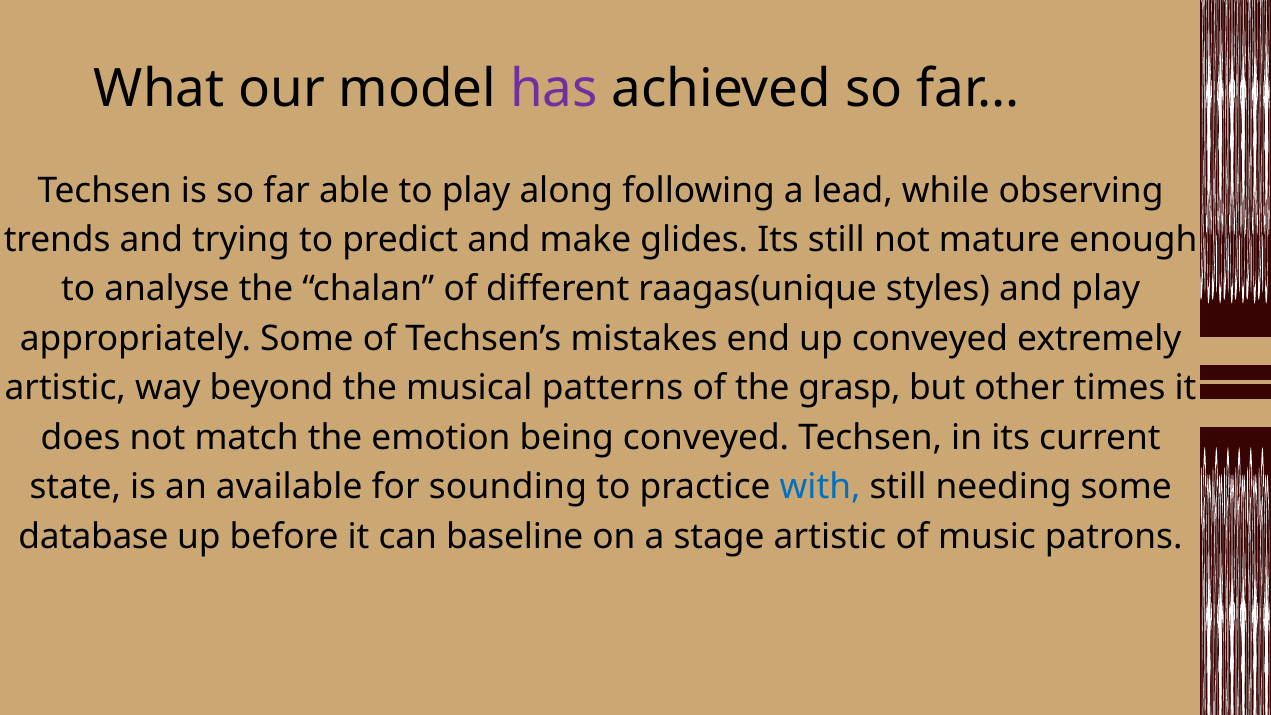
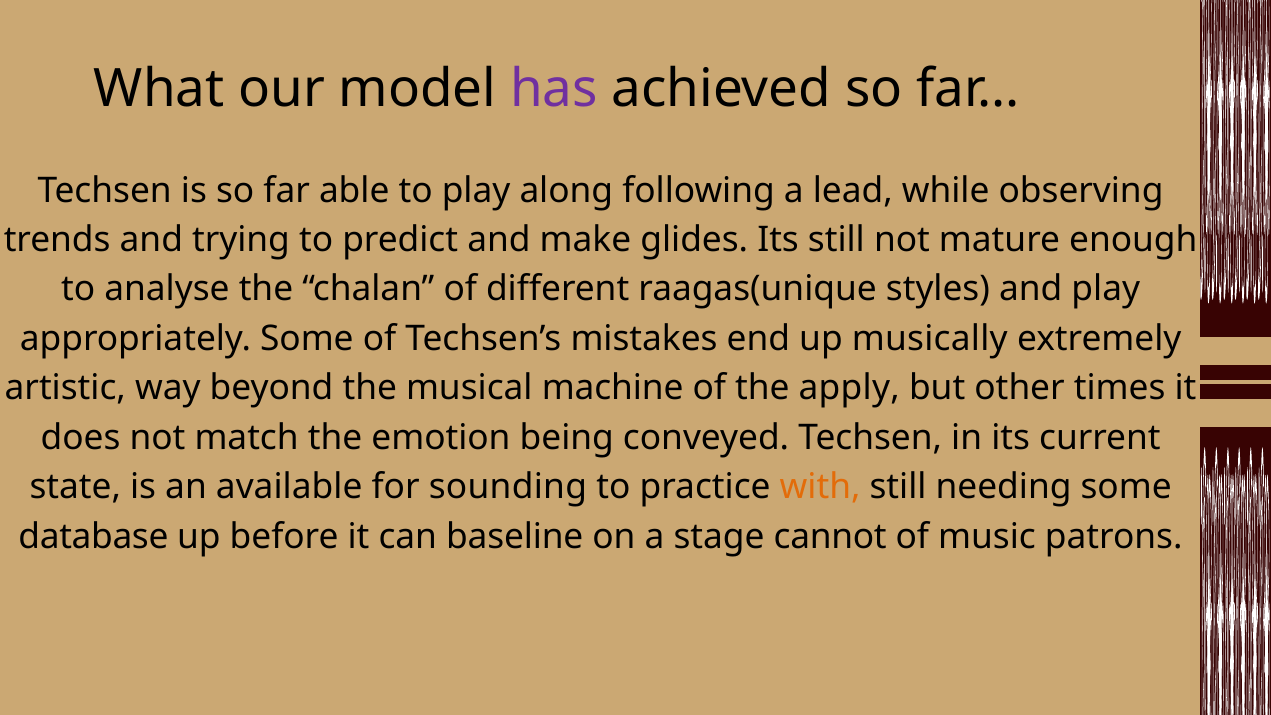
up conveyed: conveyed -> musically
patterns: patterns -> machine
grasp: grasp -> apply
with colour: blue -> orange
stage artistic: artistic -> cannot
